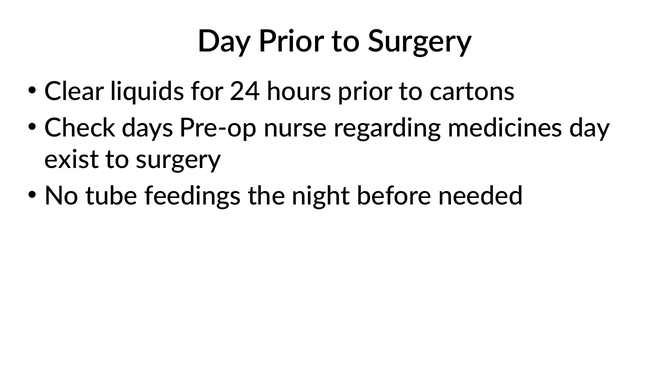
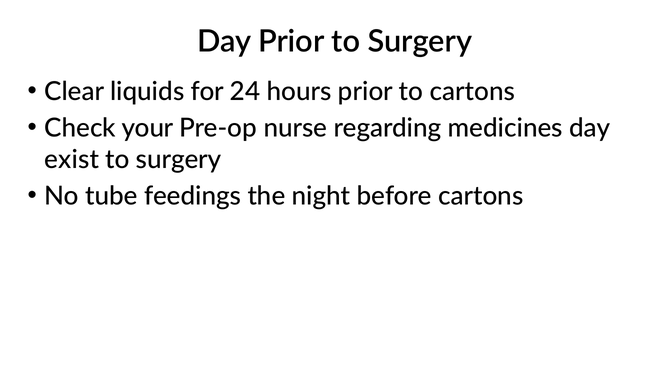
days: days -> your
before needed: needed -> cartons
